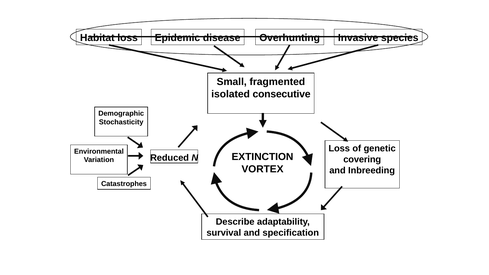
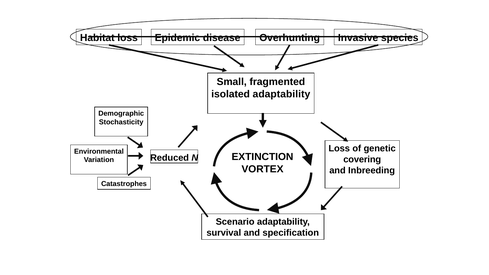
isolated consecutive: consecutive -> adaptability
Describe: Describe -> Scenario
